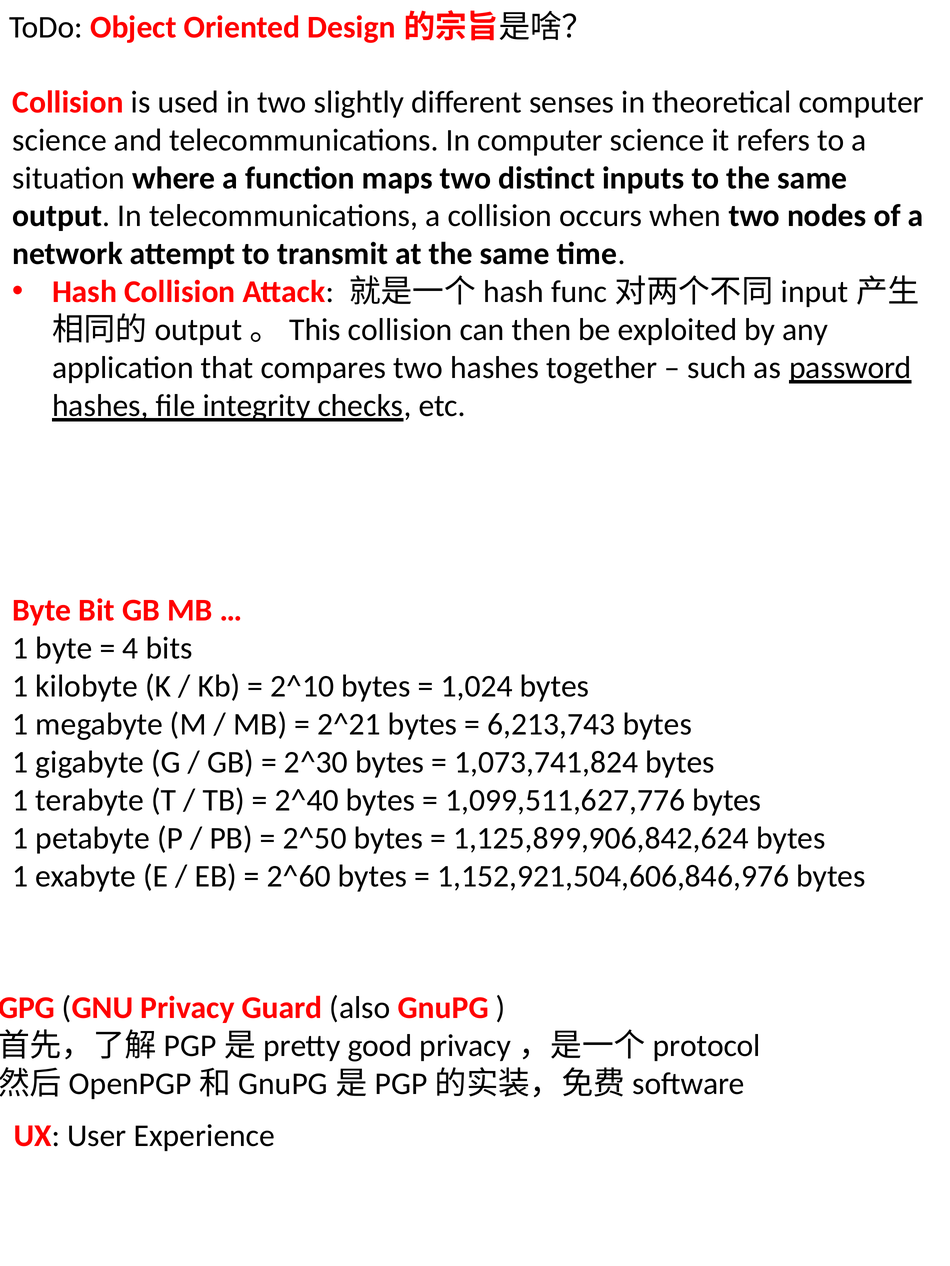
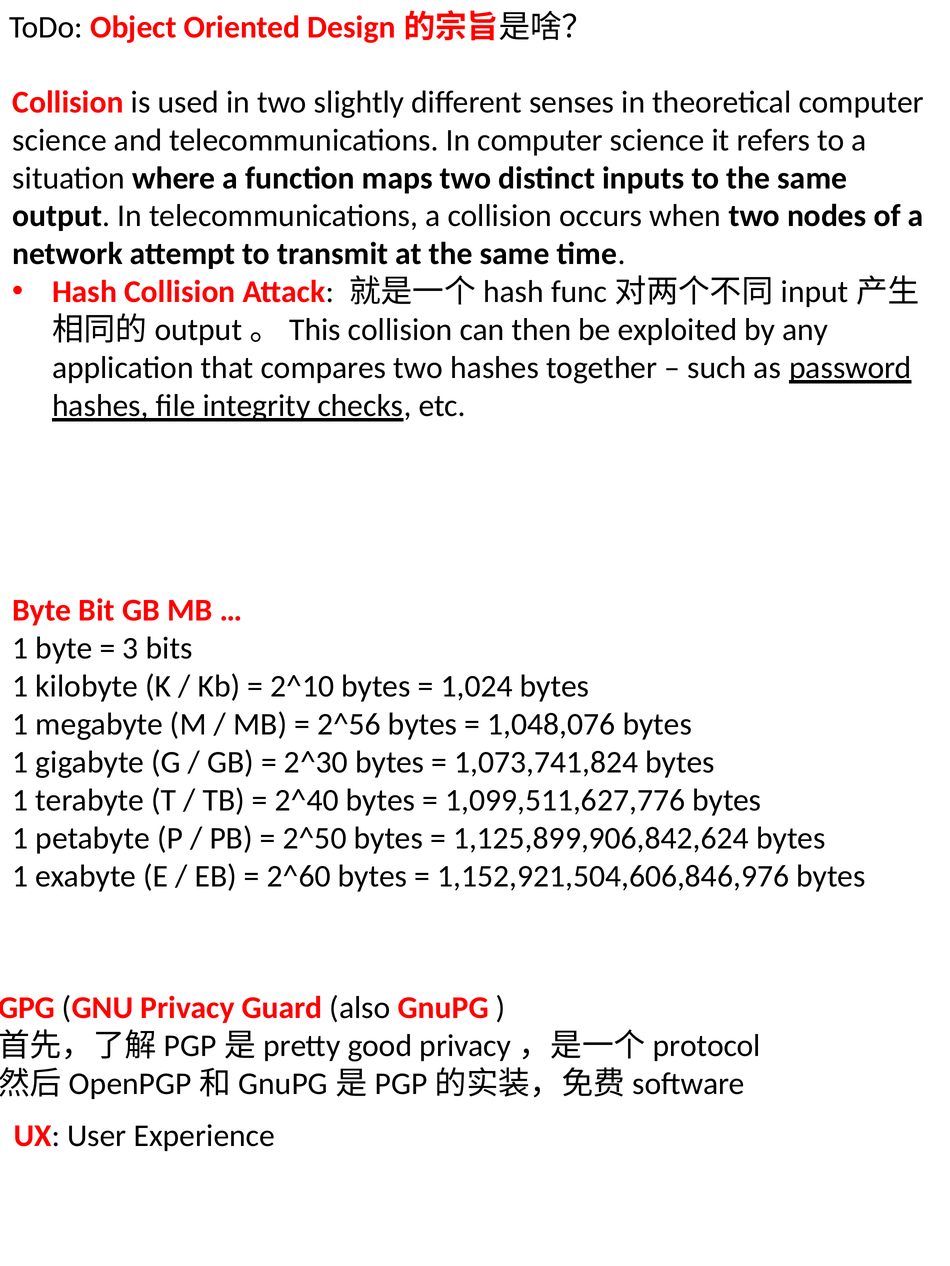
4: 4 -> 3
2^21: 2^21 -> 2^56
6,213,743: 6,213,743 -> 1,048,076
